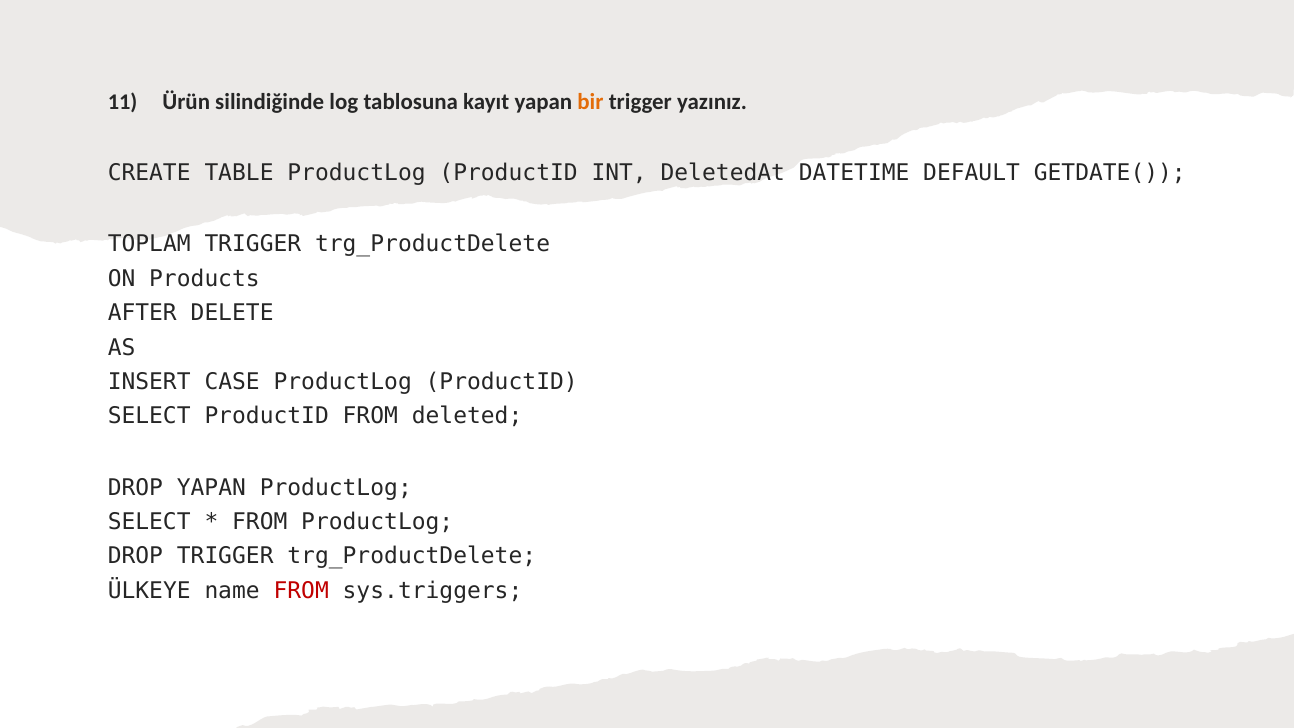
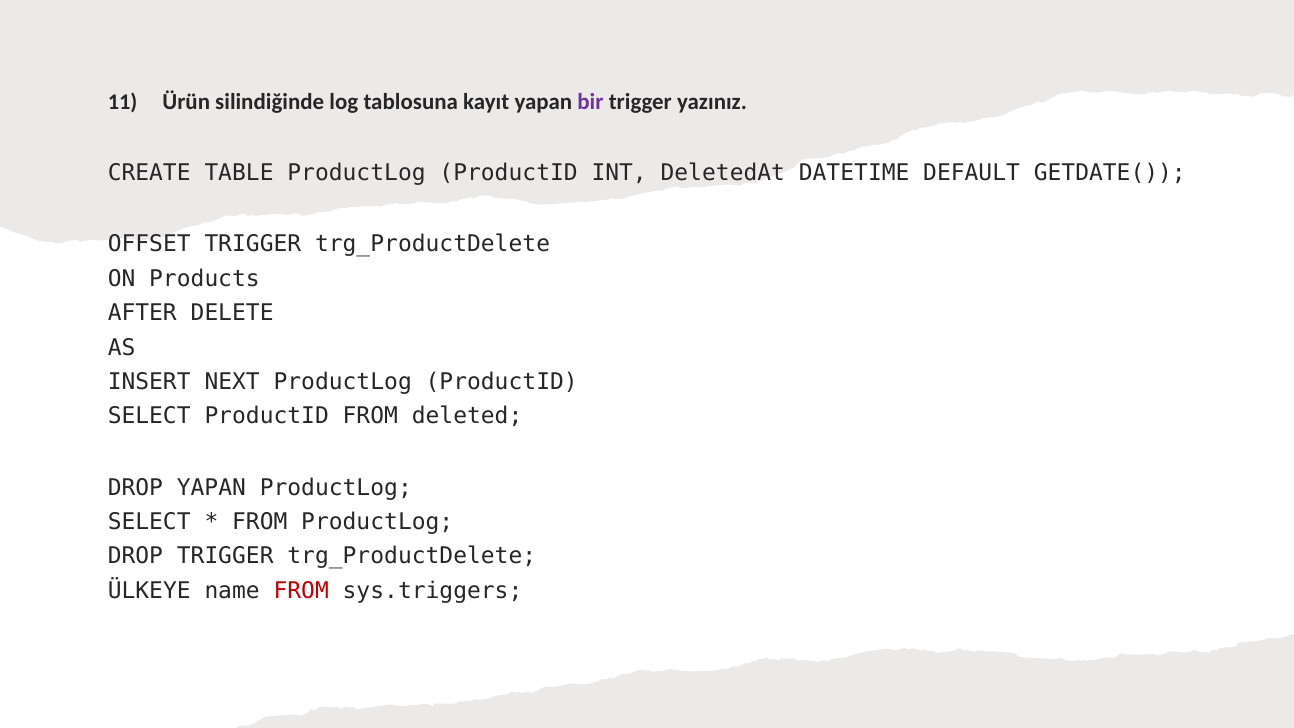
bir colour: orange -> purple
TOPLAM: TOPLAM -> OFFSET
CASE: CASE -> NEXT
